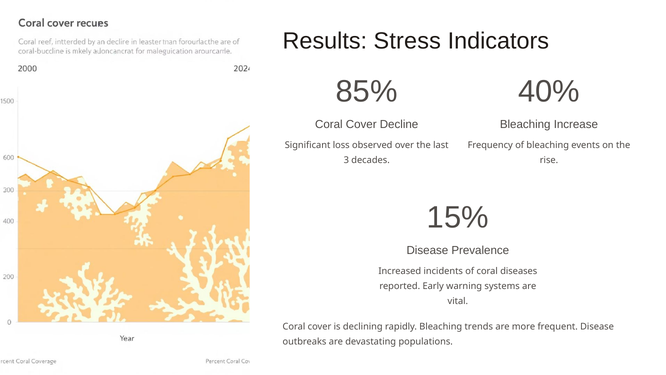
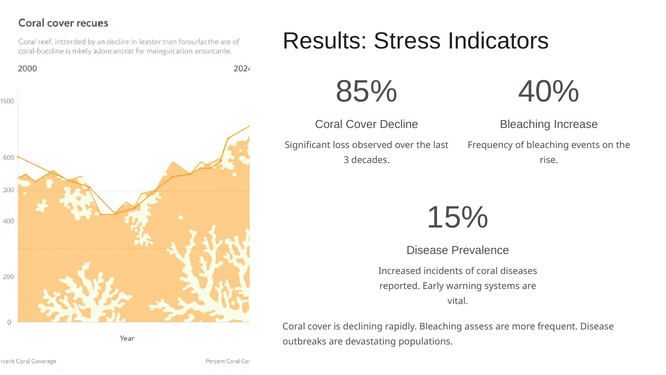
trends: trends -> assess
